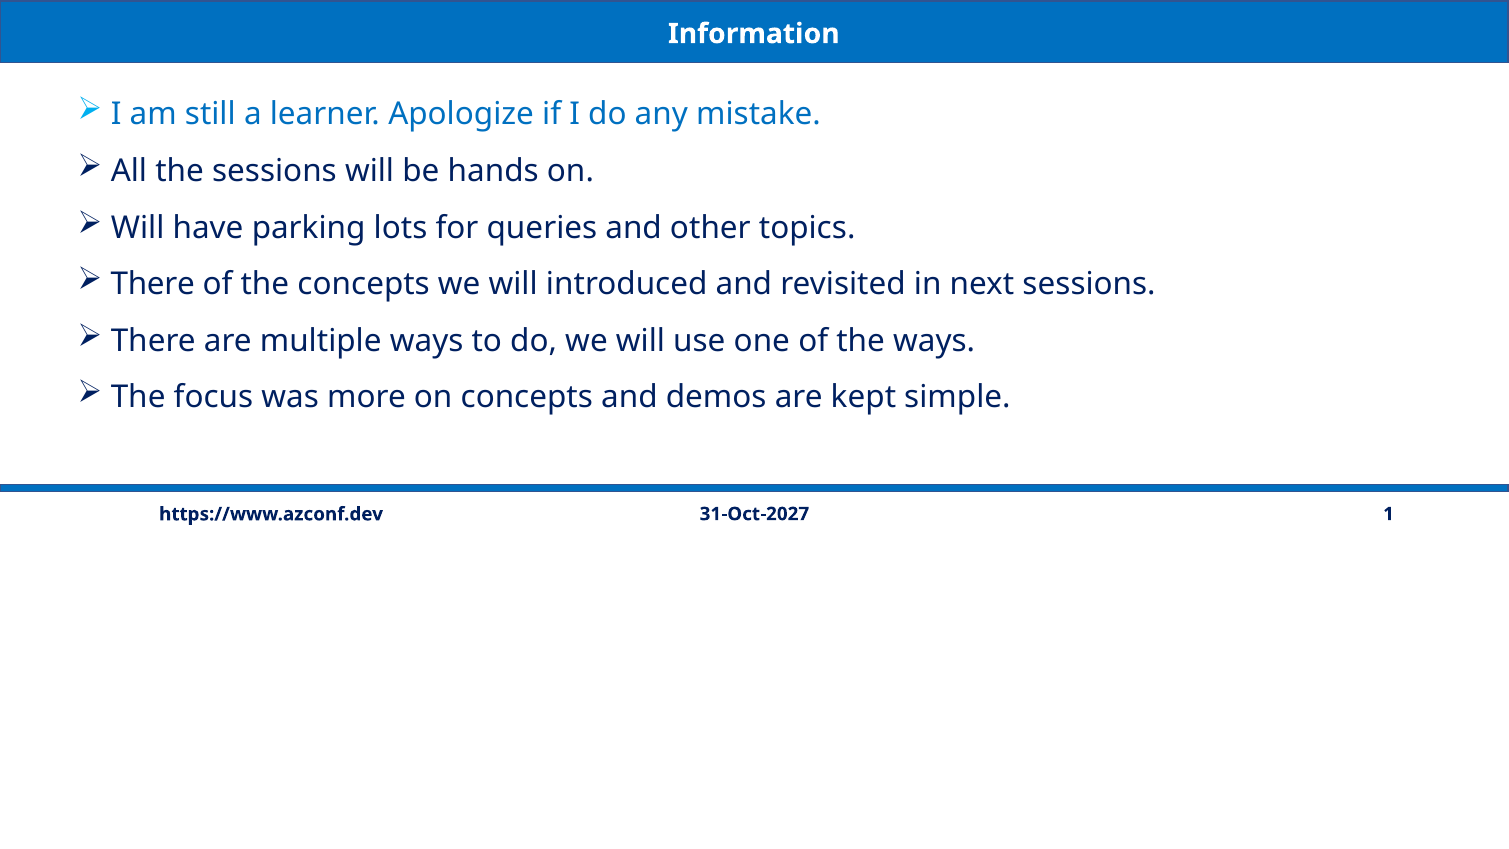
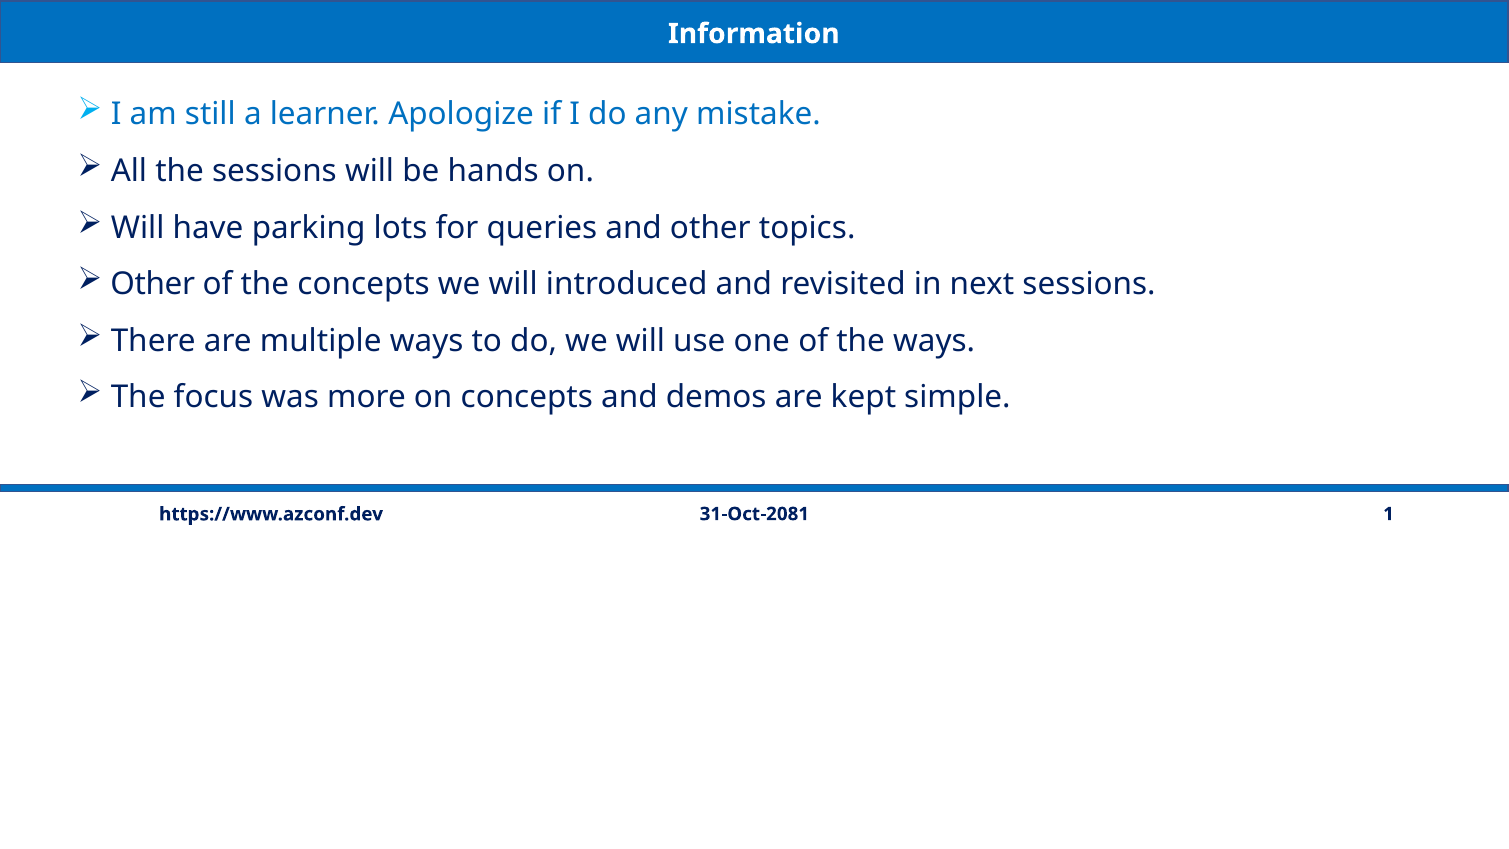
There at (153, 284): There -> Other
31-Oct-2027: 31-Oct-2027 -> 31-Oct-2081
